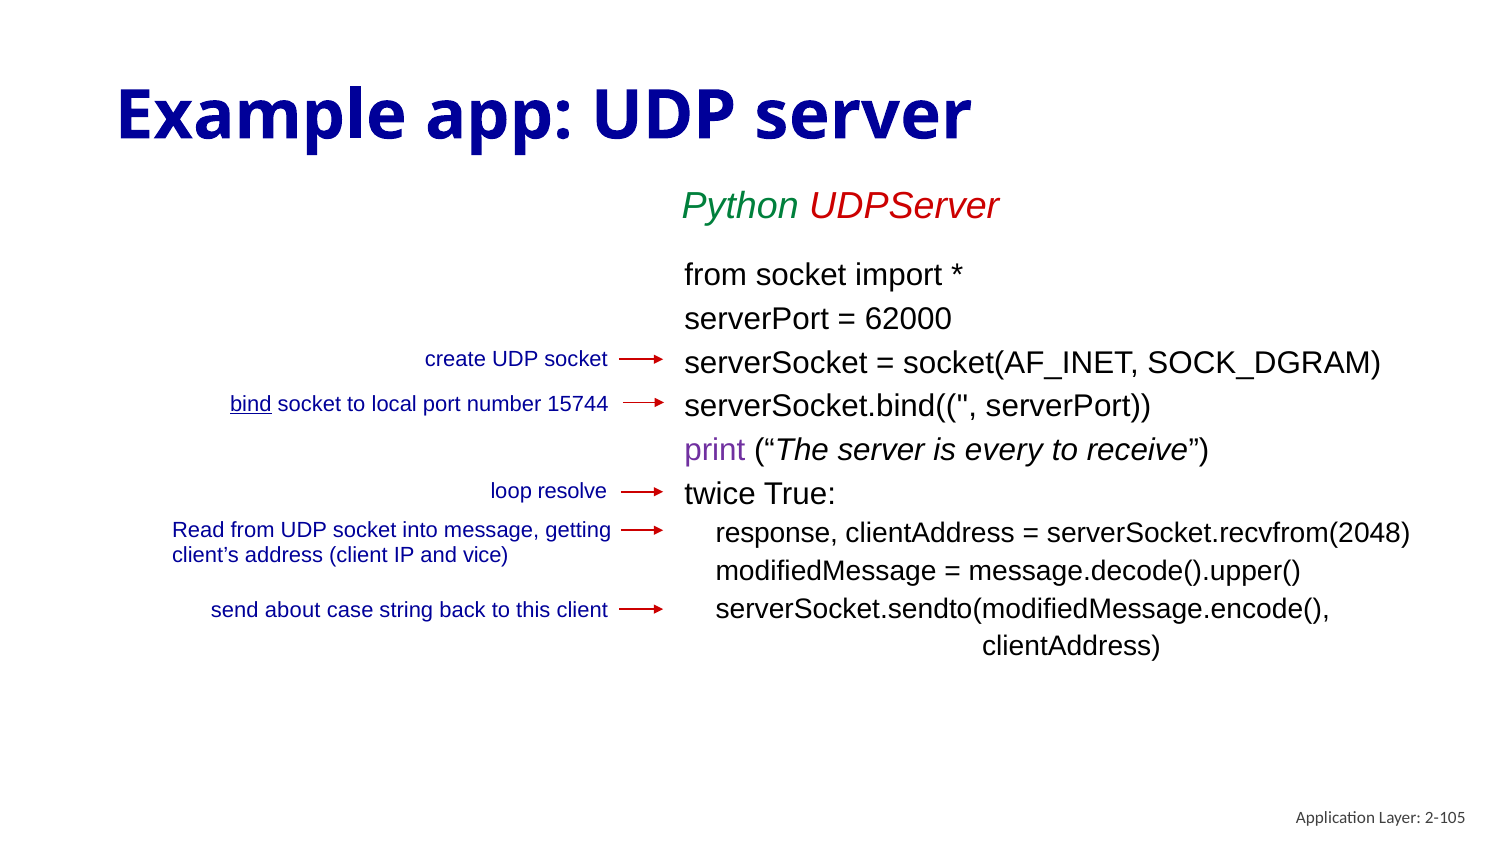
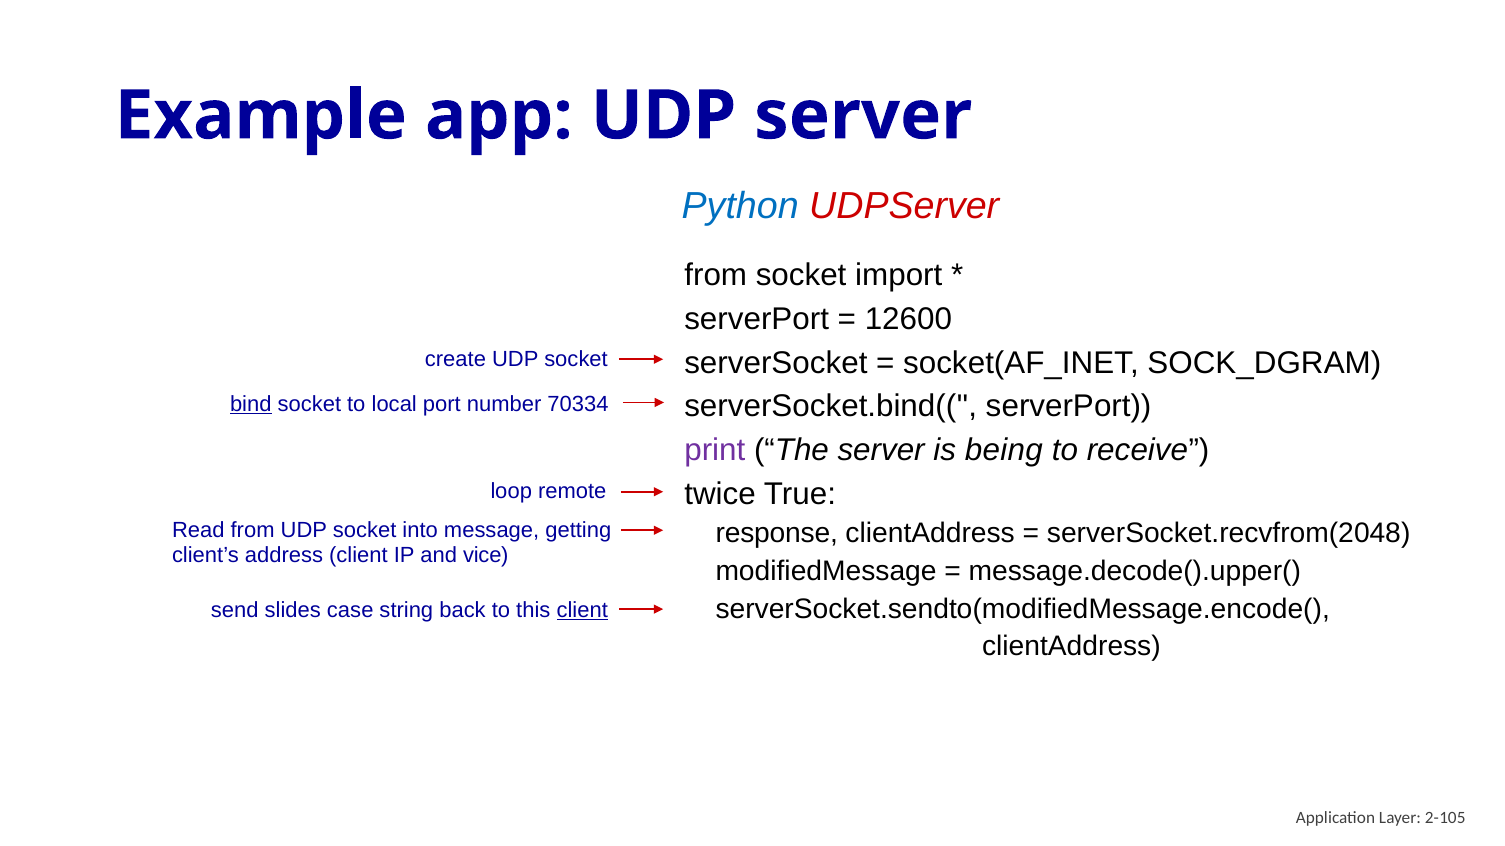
Python colour: green -> blue
62000: 62000 -> 12600
15744: 15744 -> 70334
every: every -> being
resolve: resolve -> remote
about: about -> slides
client at (582, 611) underline: none -> present
